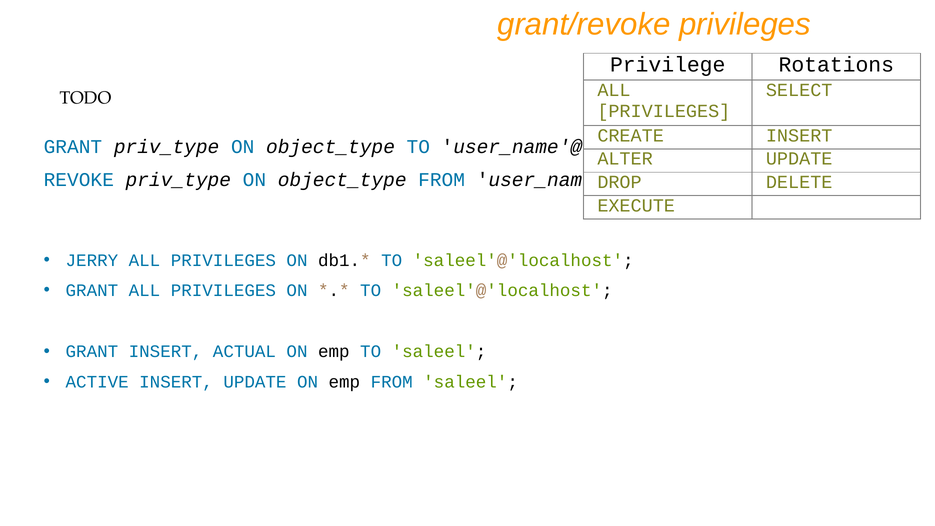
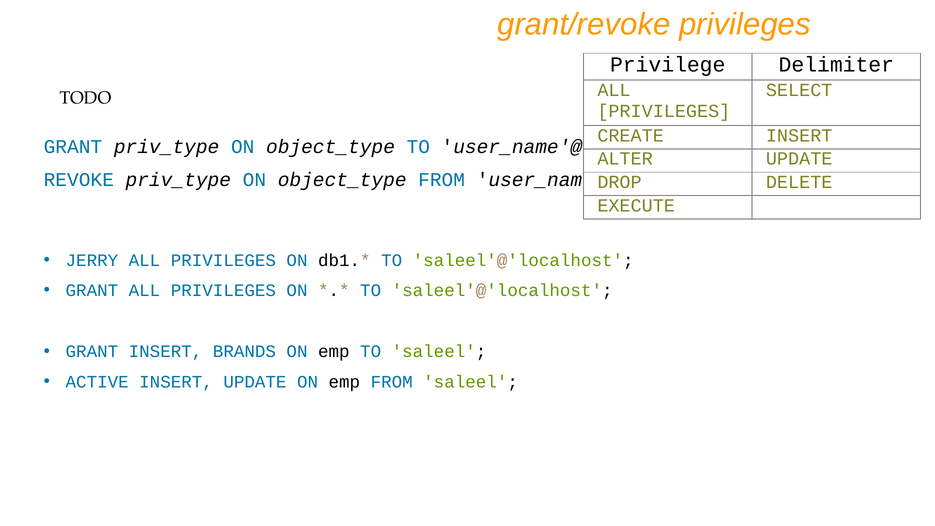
Rotations: Rotations -> Delimiter
ACTUAL: ACTUAL -> BRANDS
